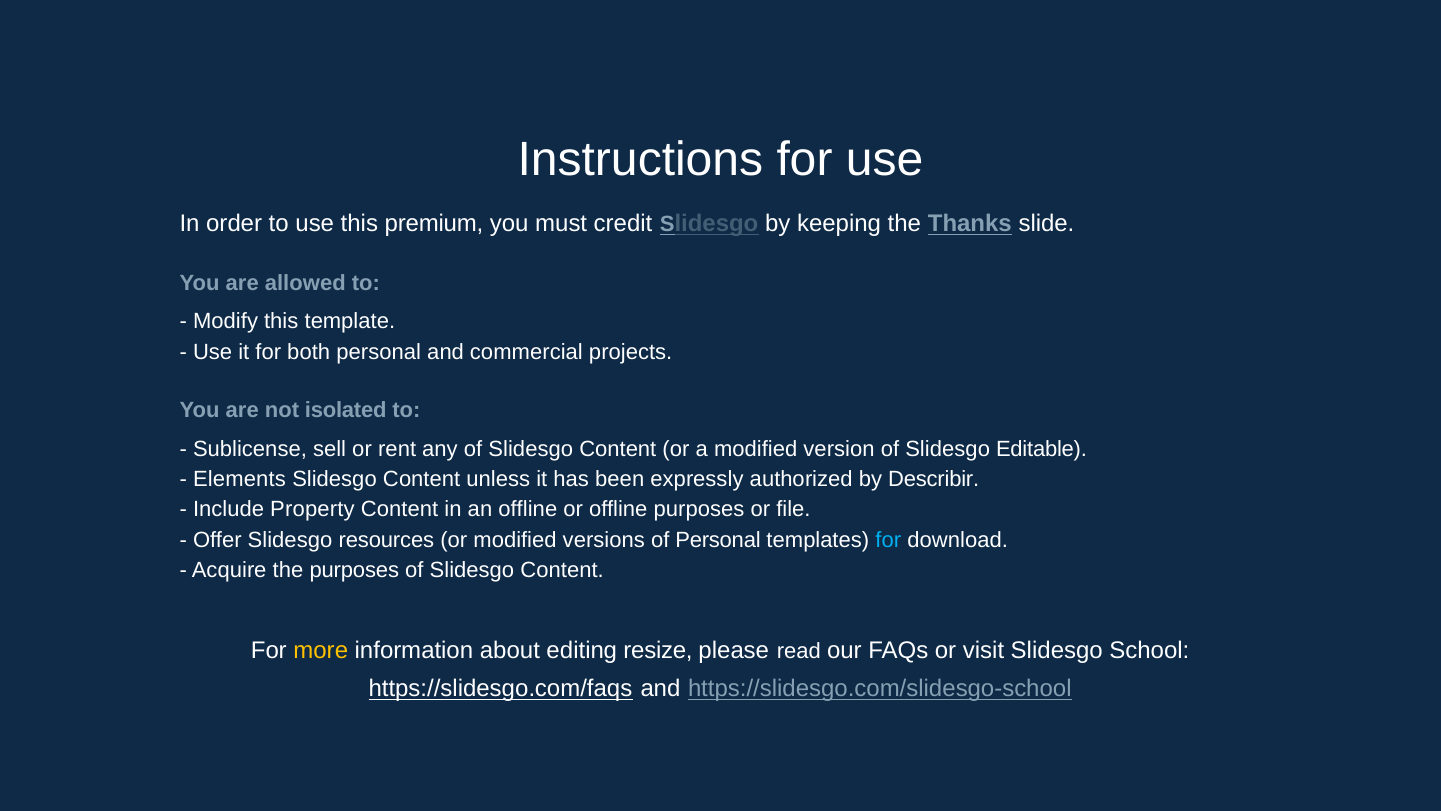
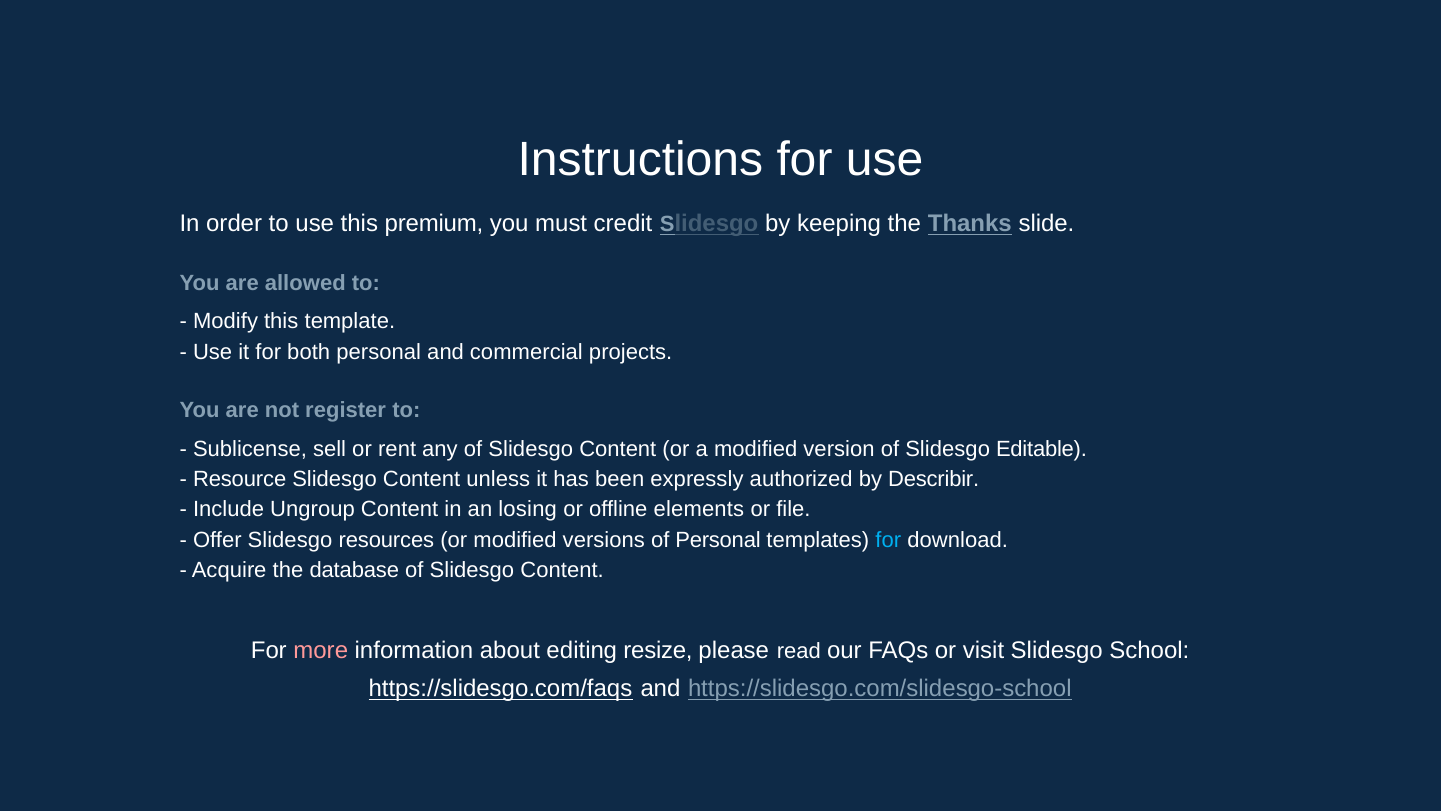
isolated: isolated -> register
Elements: Elements -> Resource
Property: Property -> Ungroup
an offline: offline -> losing
offline purposes: purposes -> elements
the purposes: purposes -> database
more colour: yellow -> pink
